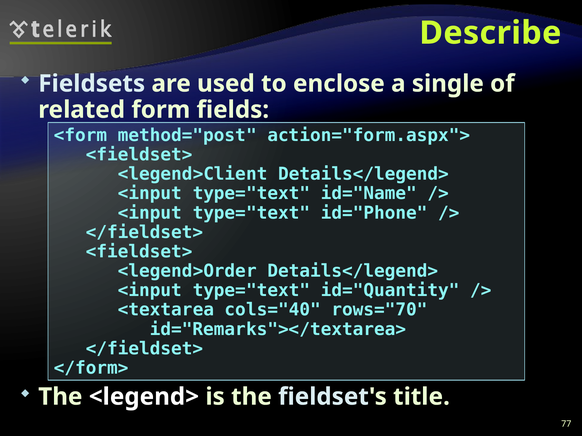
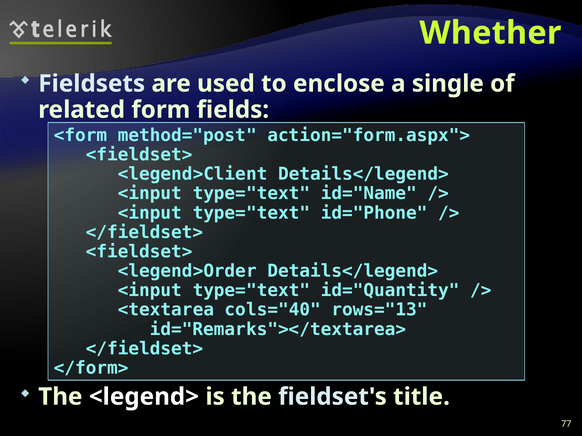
Describe: Describe -> Whether
rows="70: rows="70 -> rows="13
